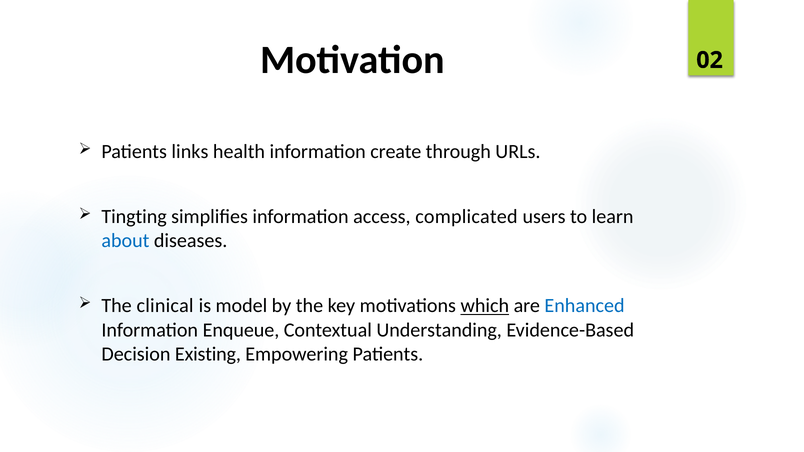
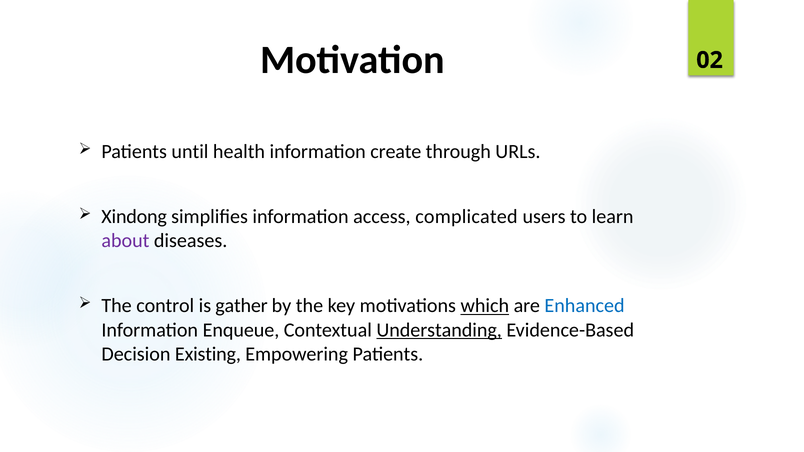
links: links -> until
Tingting: Tingting -> Xindong
about colour: blue -> purple
clinical: clinical -> control
model: model -> gather
Understanding underline: none -> present
